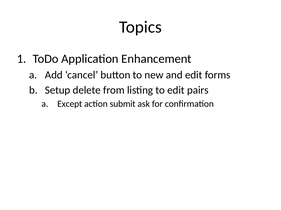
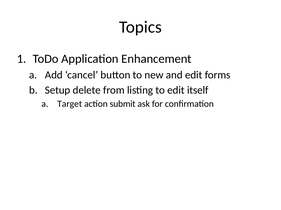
pairs: pairs -> itself
Except: Except -> Target
